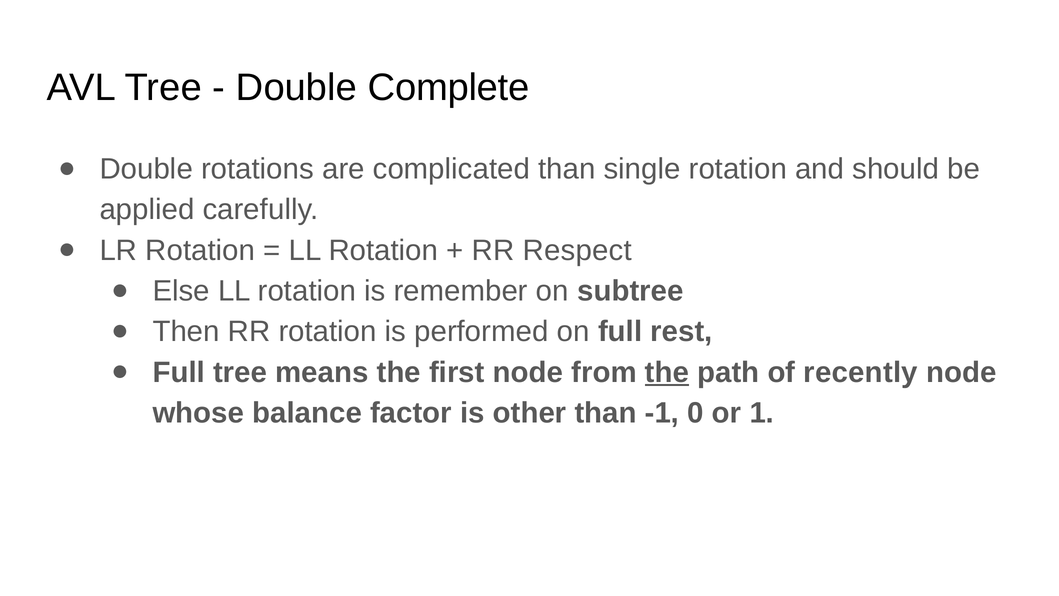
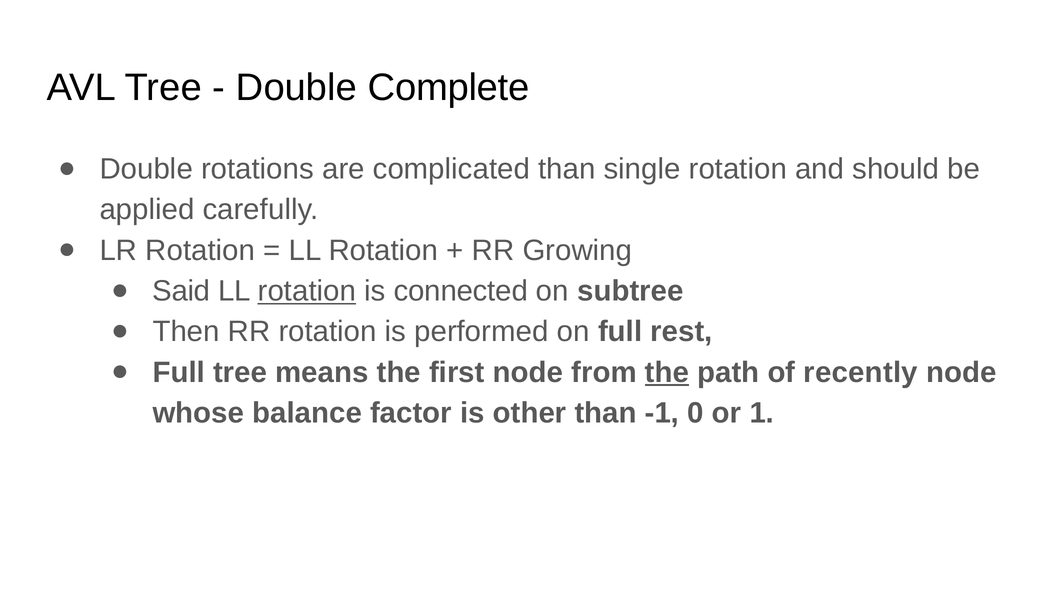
Respect: Respect -> Growing
Else: Else -> Said
rotation at (307, 291) underline: none -> present
remember: remember -> connected
